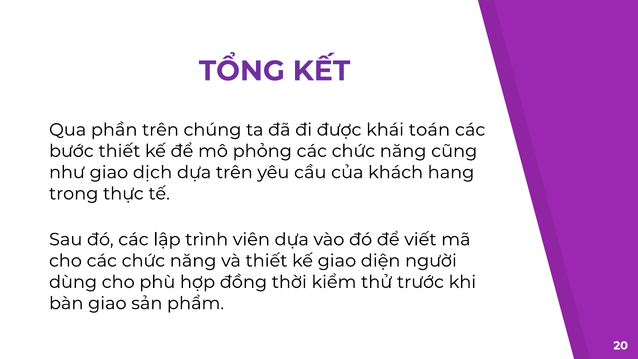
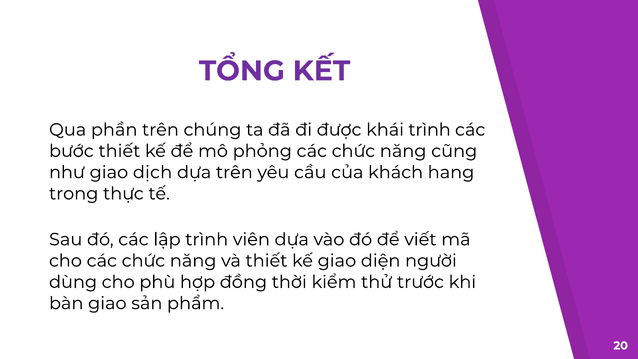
khái toán: toán -> trình
